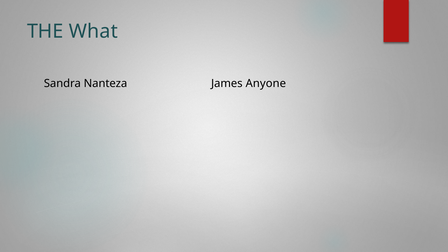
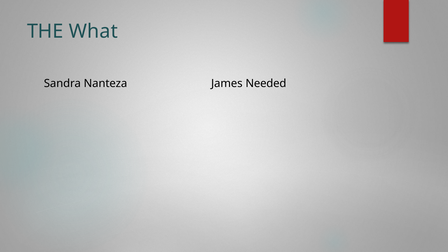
Anyone: Anyone -> Needed
